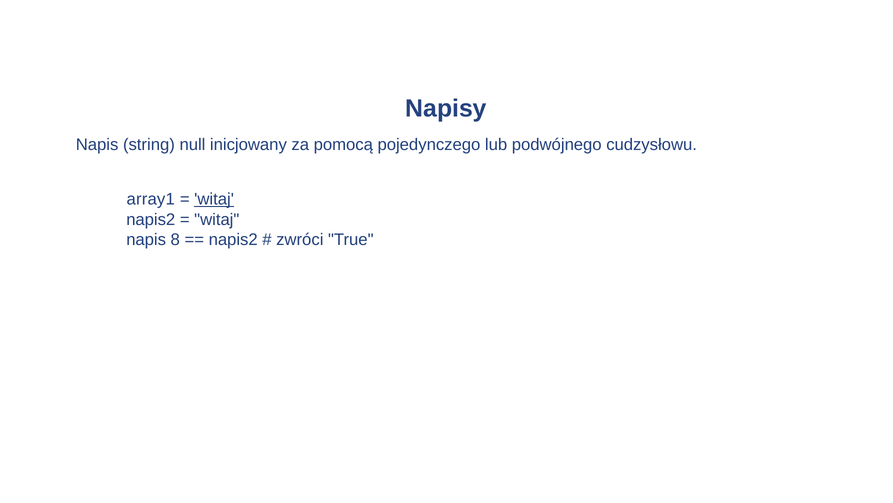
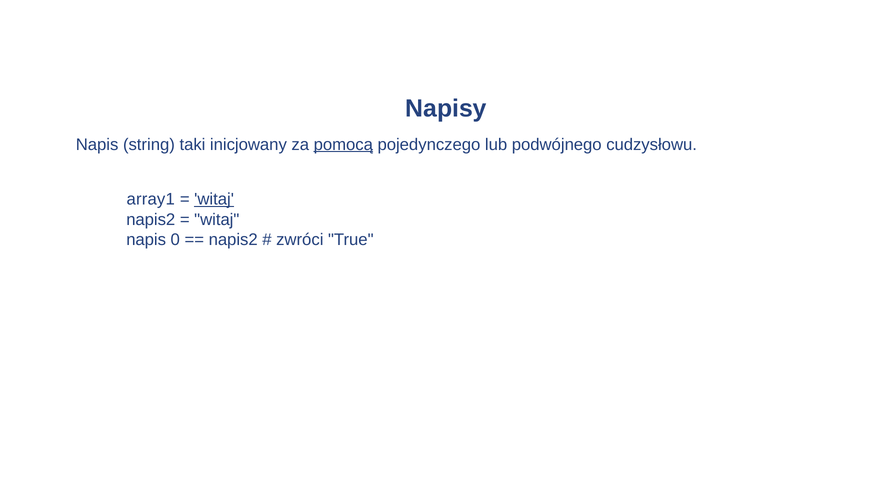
null: null -> taki
pomocą underline: none -> present
8: 8 -> 0
